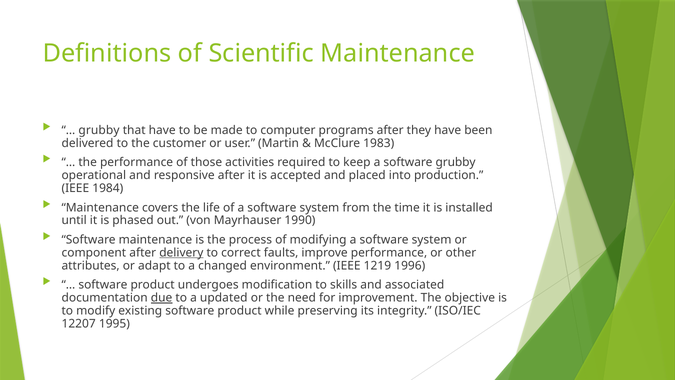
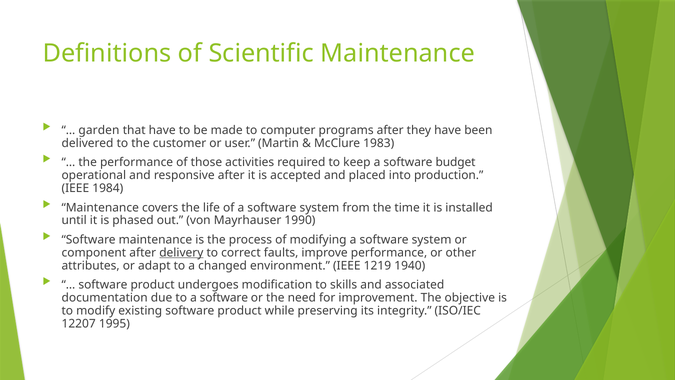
grubby at (99, 130): grubby -> garden
software grubby: grubby -> budget
1996: 1996 -> 1940
due underline: present -> none
to a updated: updated -> software
